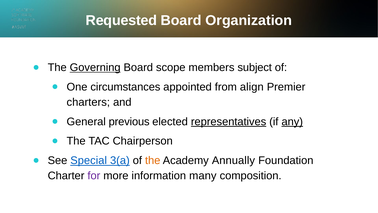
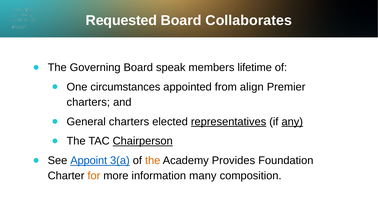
Organization: Organization -> Collaborates
Governing underline: present -> none
scope: scope -> speak
subject: subject -> lifetime
General previous: previous -> charters
Chairperson underline: none -> present
Special: Special -> Appoint
Annually: Annually -> Provides
for colour: purple -> orange
